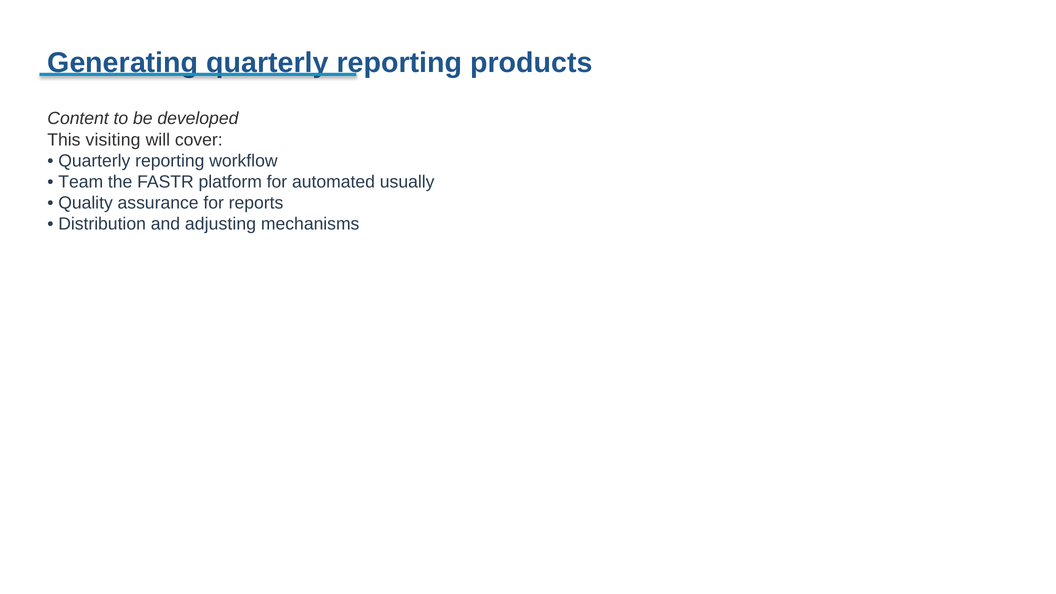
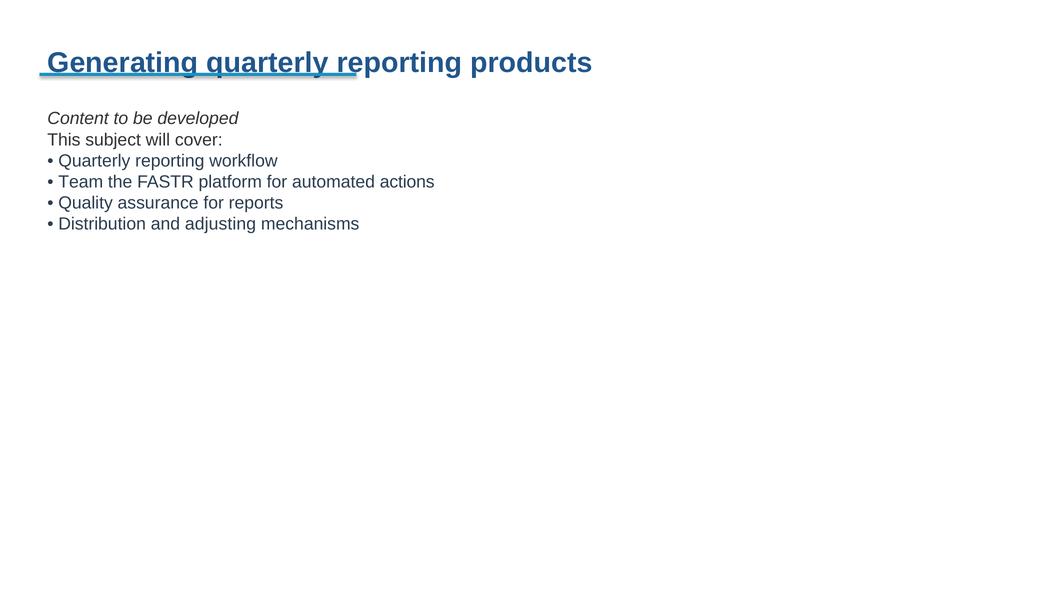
visiting: visiting -> subject
usually: usually -> actions
